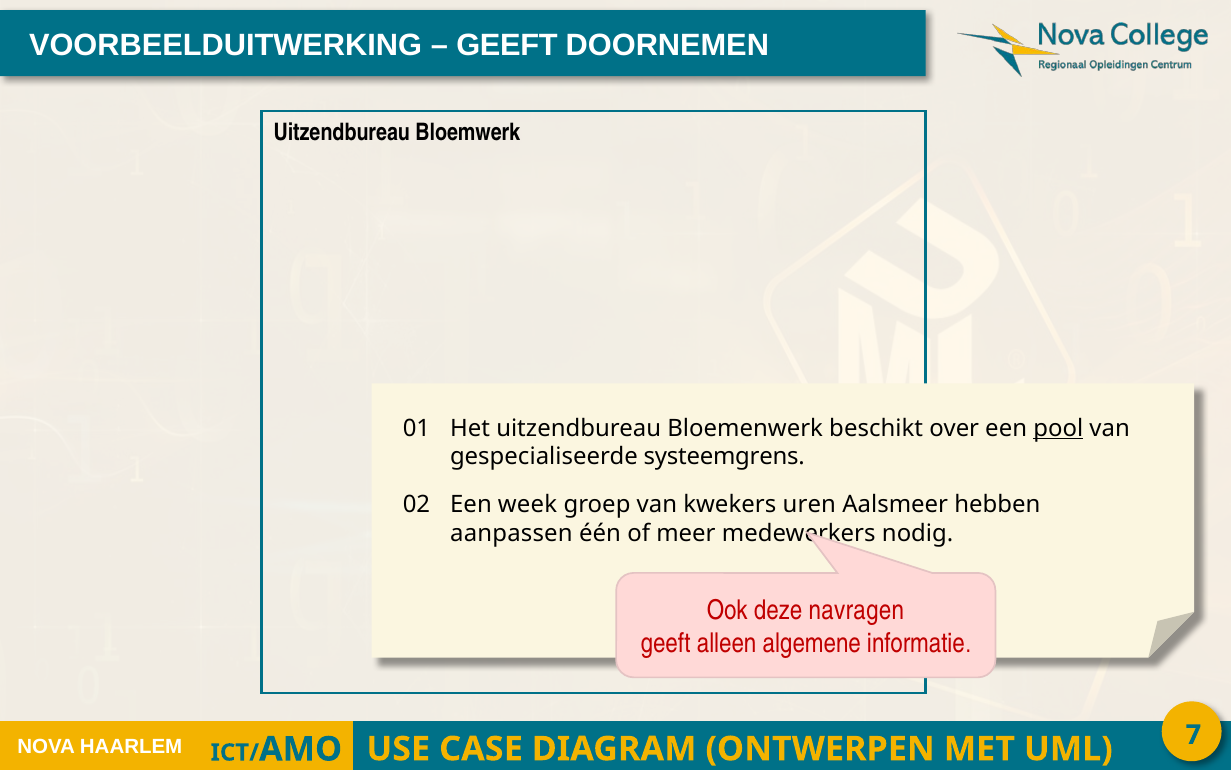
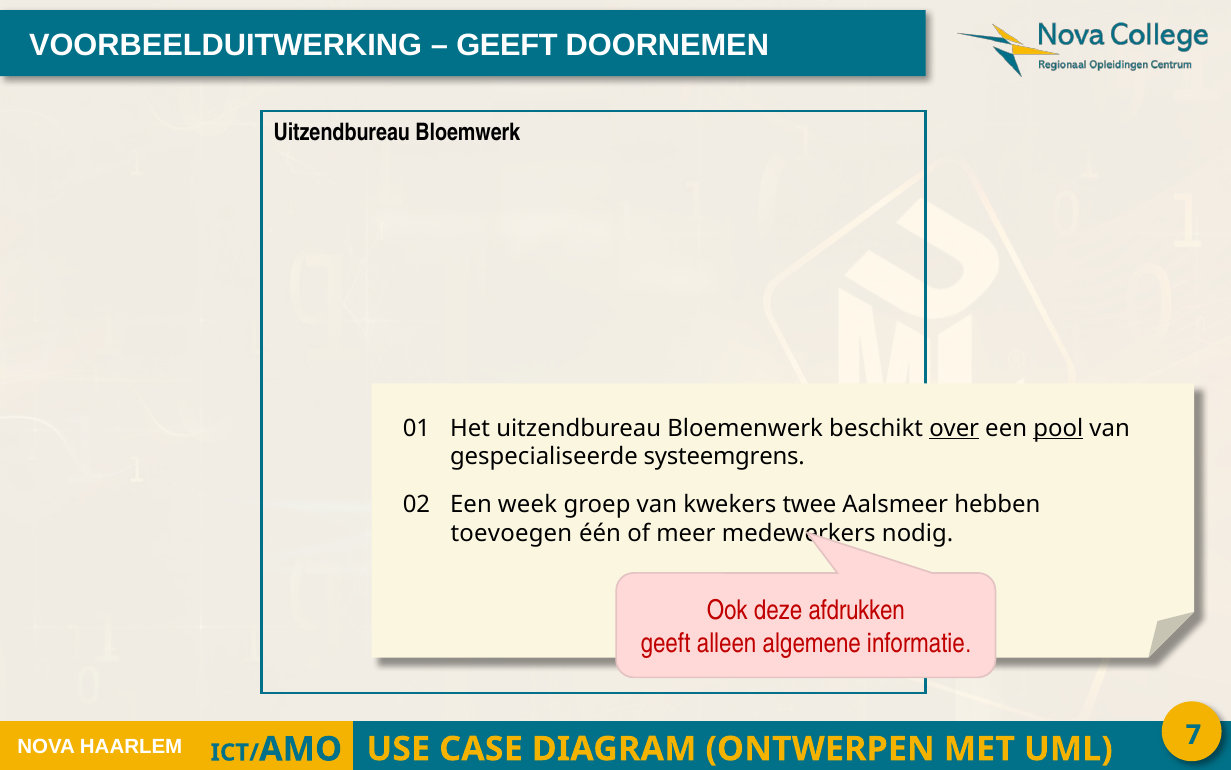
over underline: none -> present
uren: uren -> twee
aanpassen: aanpassen -> toevoegen
navragen: navragen -> afdrukken
